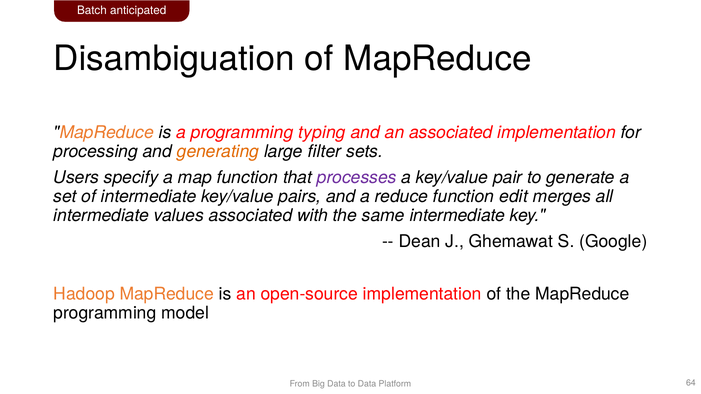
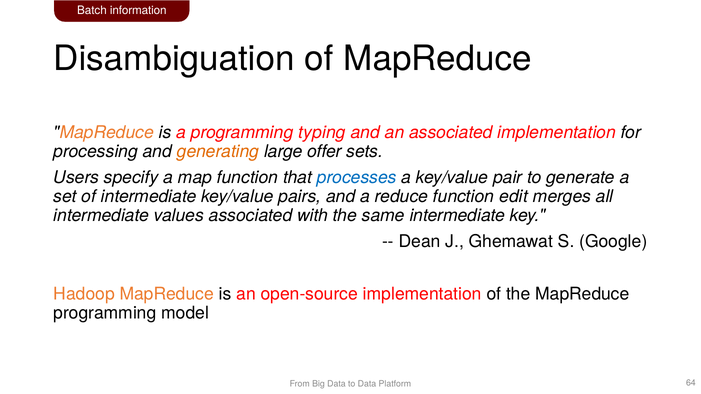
anticipated: anticipated -> information
filter: filter -> offer
processes colour: purple -> blue
